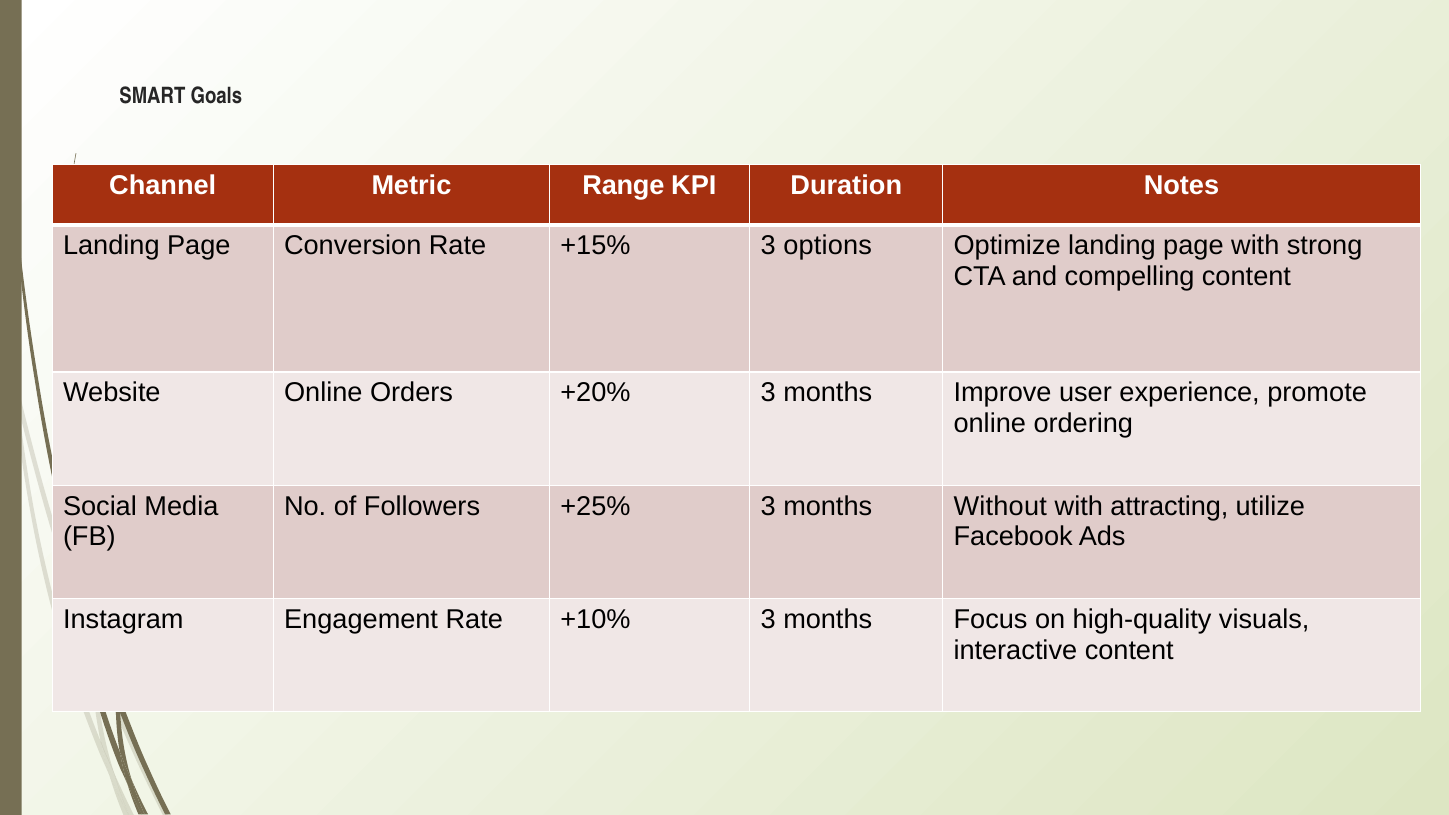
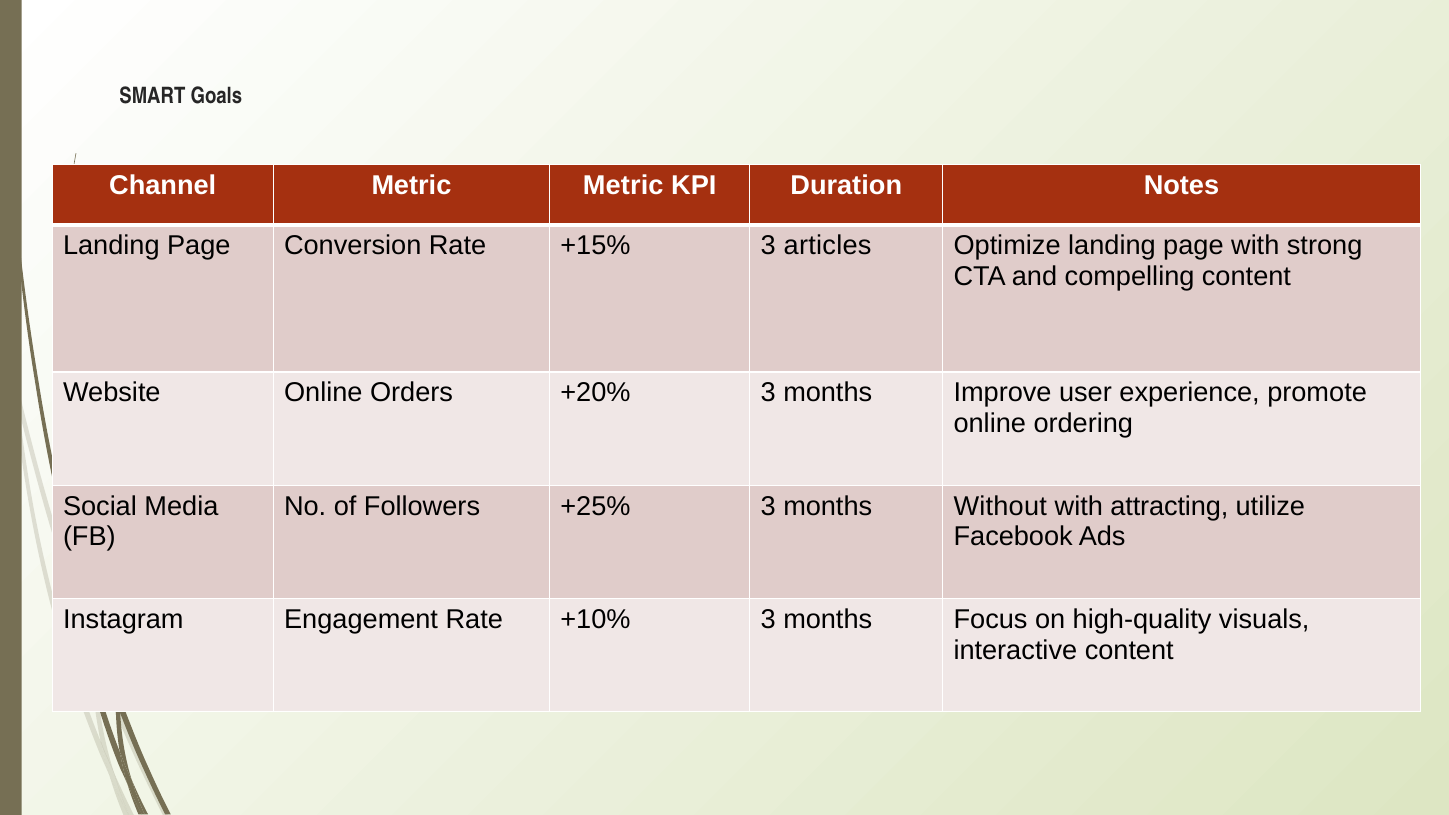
Metric Range: Range -> Metric
options: options -> articles
